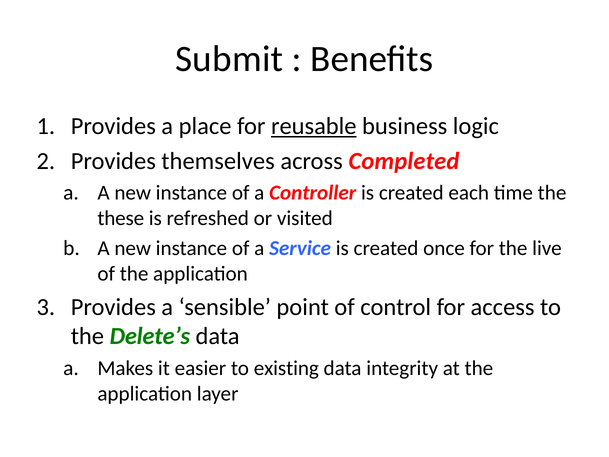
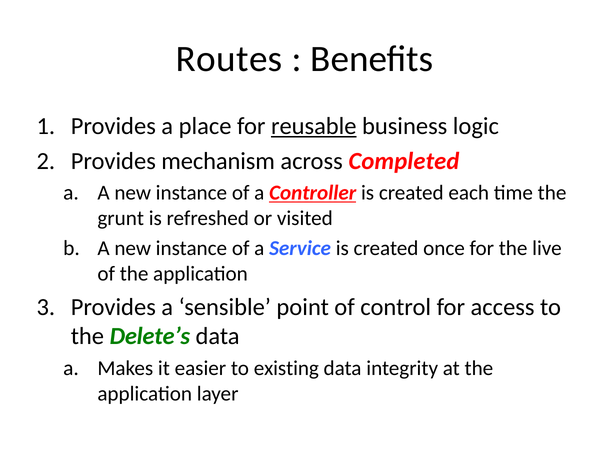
Submit: Submit -> Routes
themselves: themselves -> mechanism
Controller underline: none -> present
these: these -> grunt
